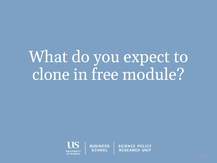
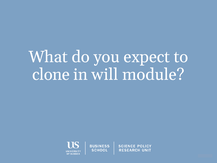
free: free -> will
